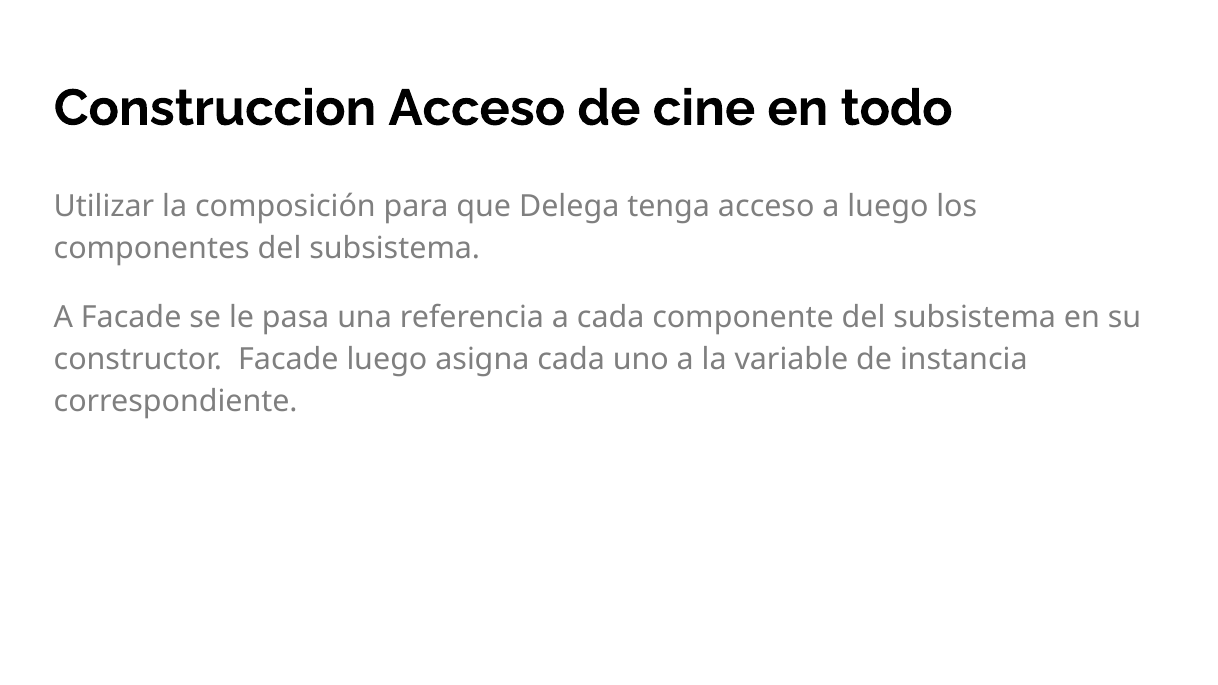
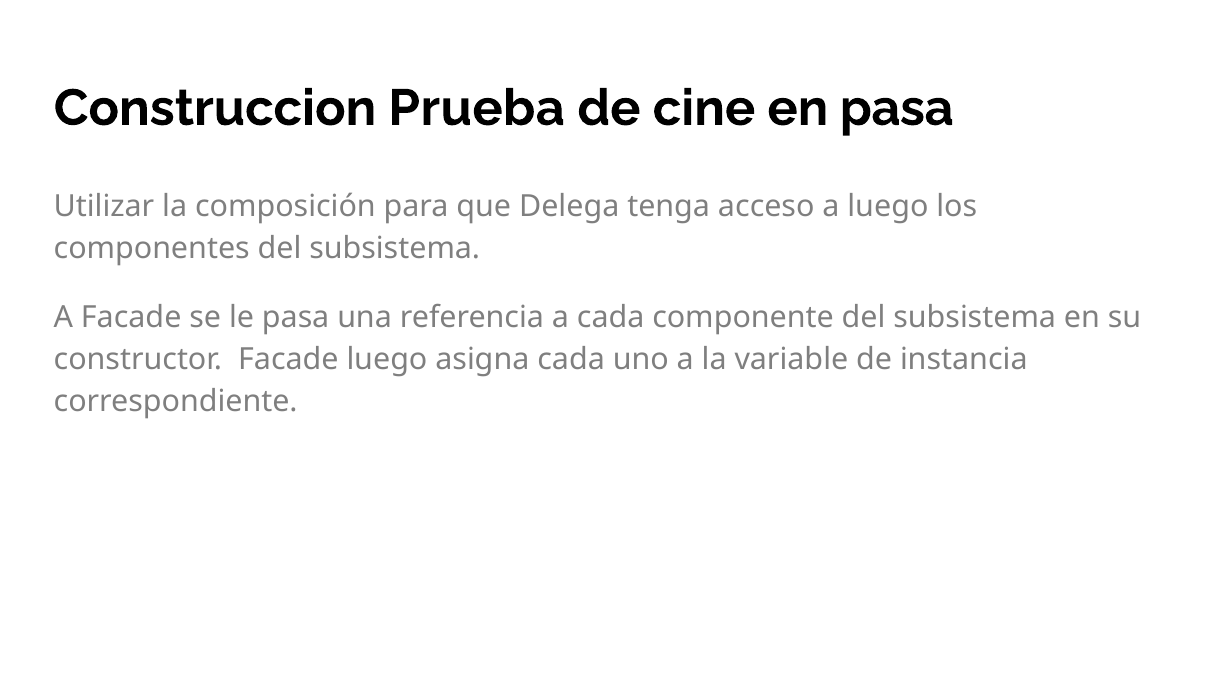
Construccion Acceso: Acceso -> Prueba
en todo: todo -> pasa
